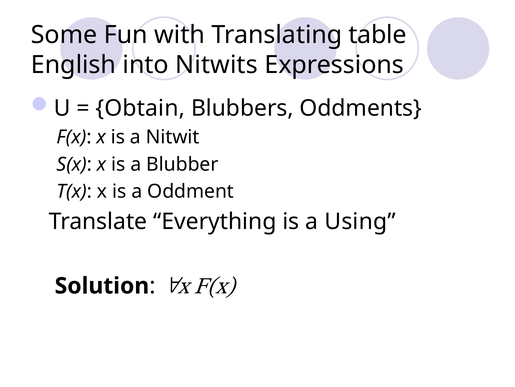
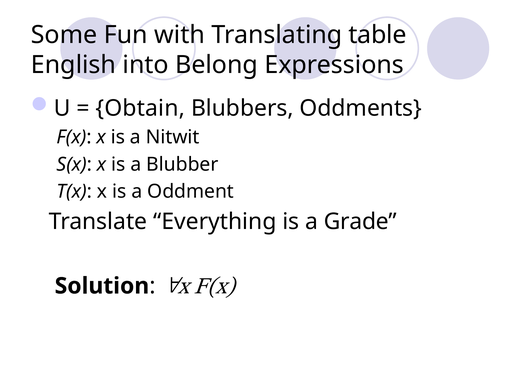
Nitwits: Nitwits -> Belong
Using: Using -> Grade
